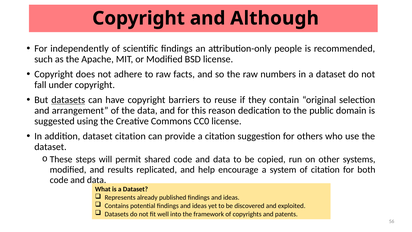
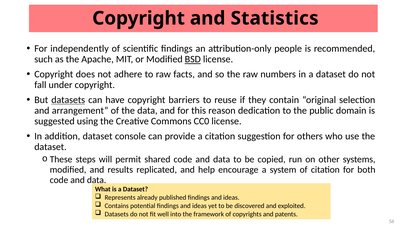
Although: Although -> Statistics
BSD underline: none -> present
dataset citation: citation -> console
